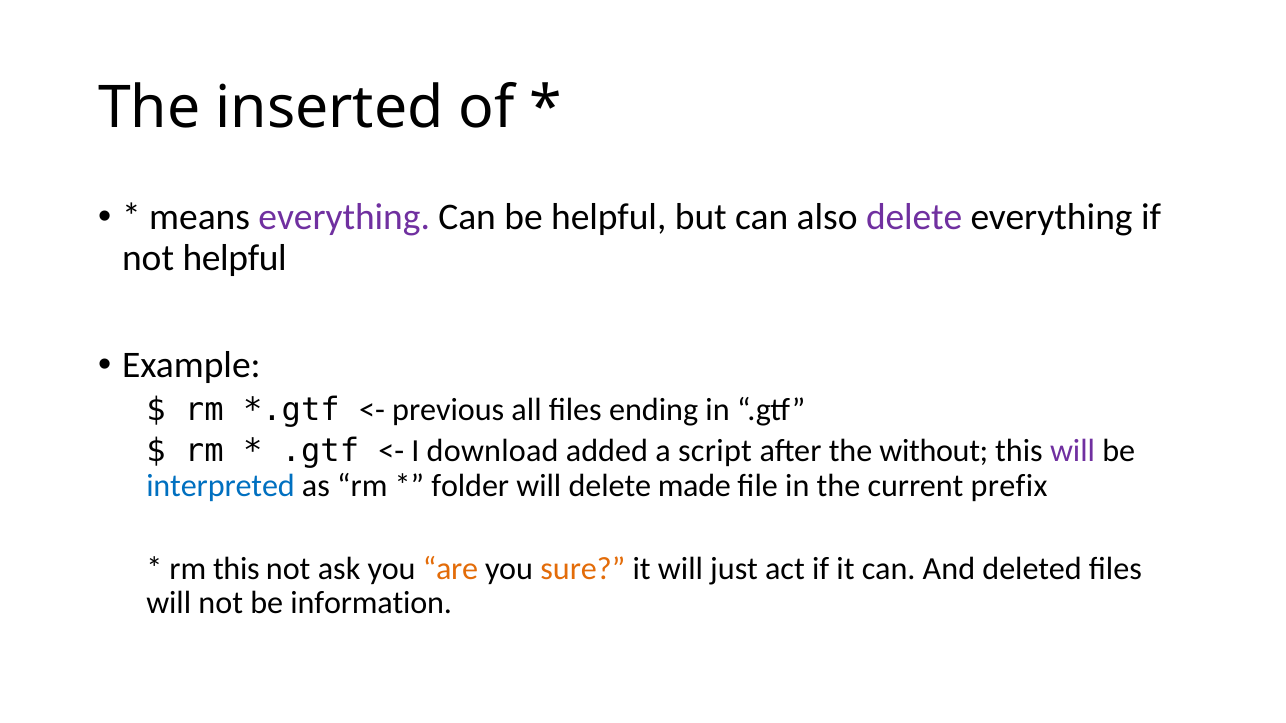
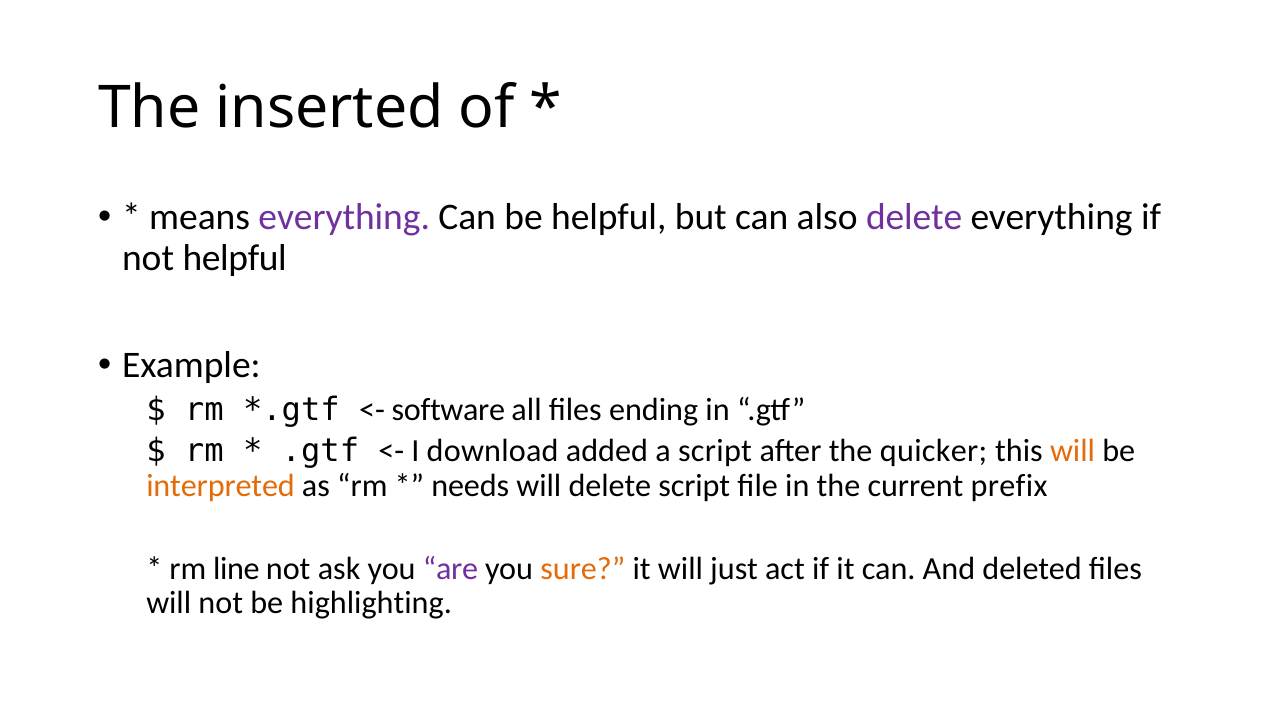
previous: previous -> software
without: without -> quicker
will at (1073, 452) colour: purple -> orange
interpreted colour: blue -> orange
folder: folder -> needs
delete made: made -> script
rm this: this -> line
are colour: orange -> purple
information: information -> highlighting
